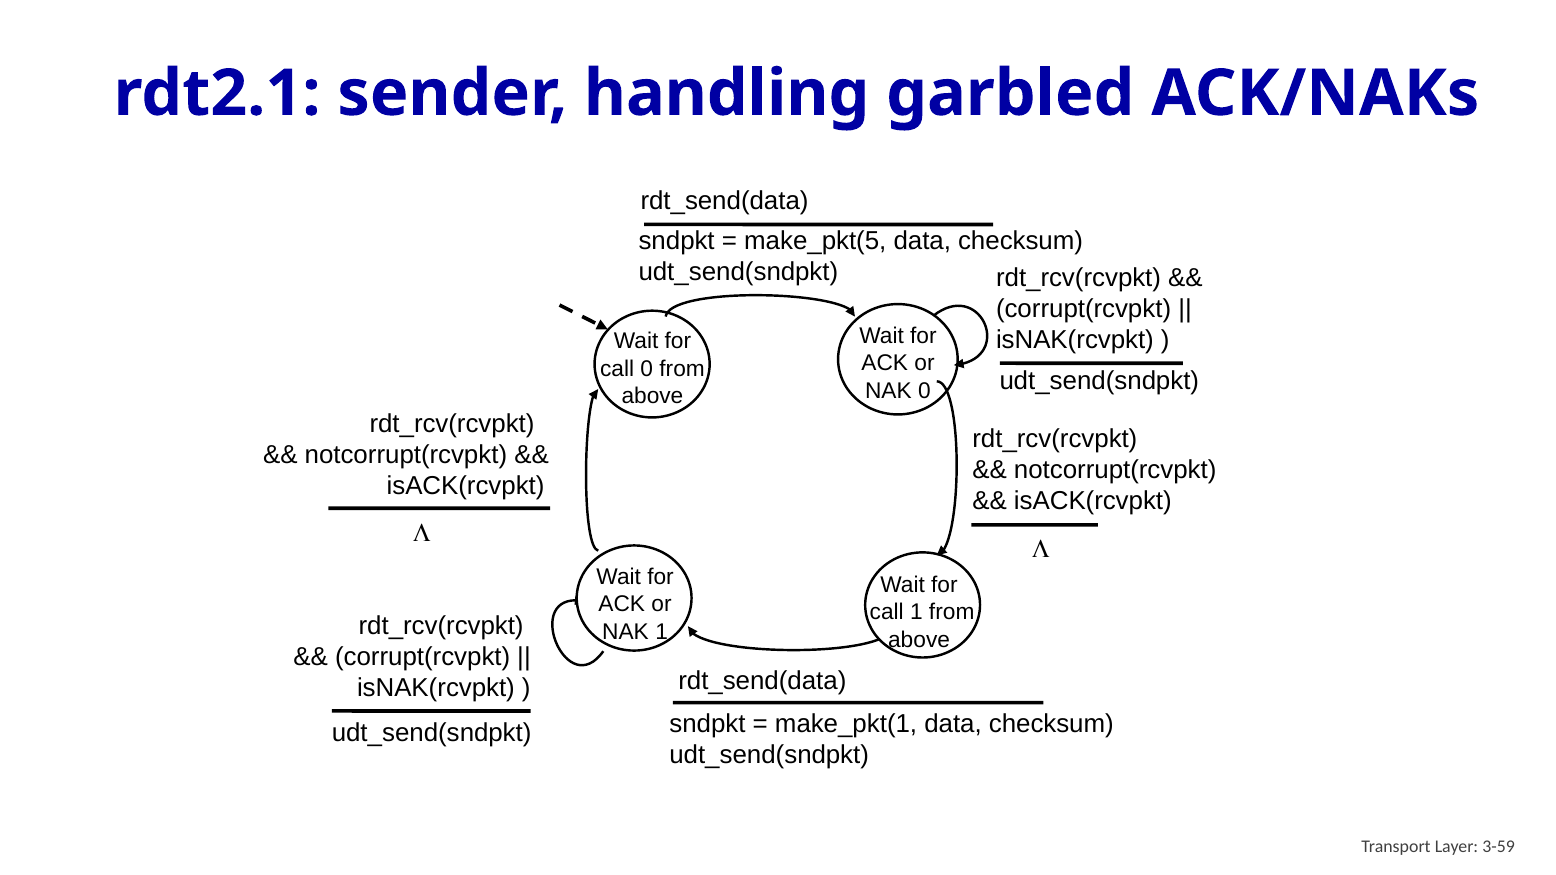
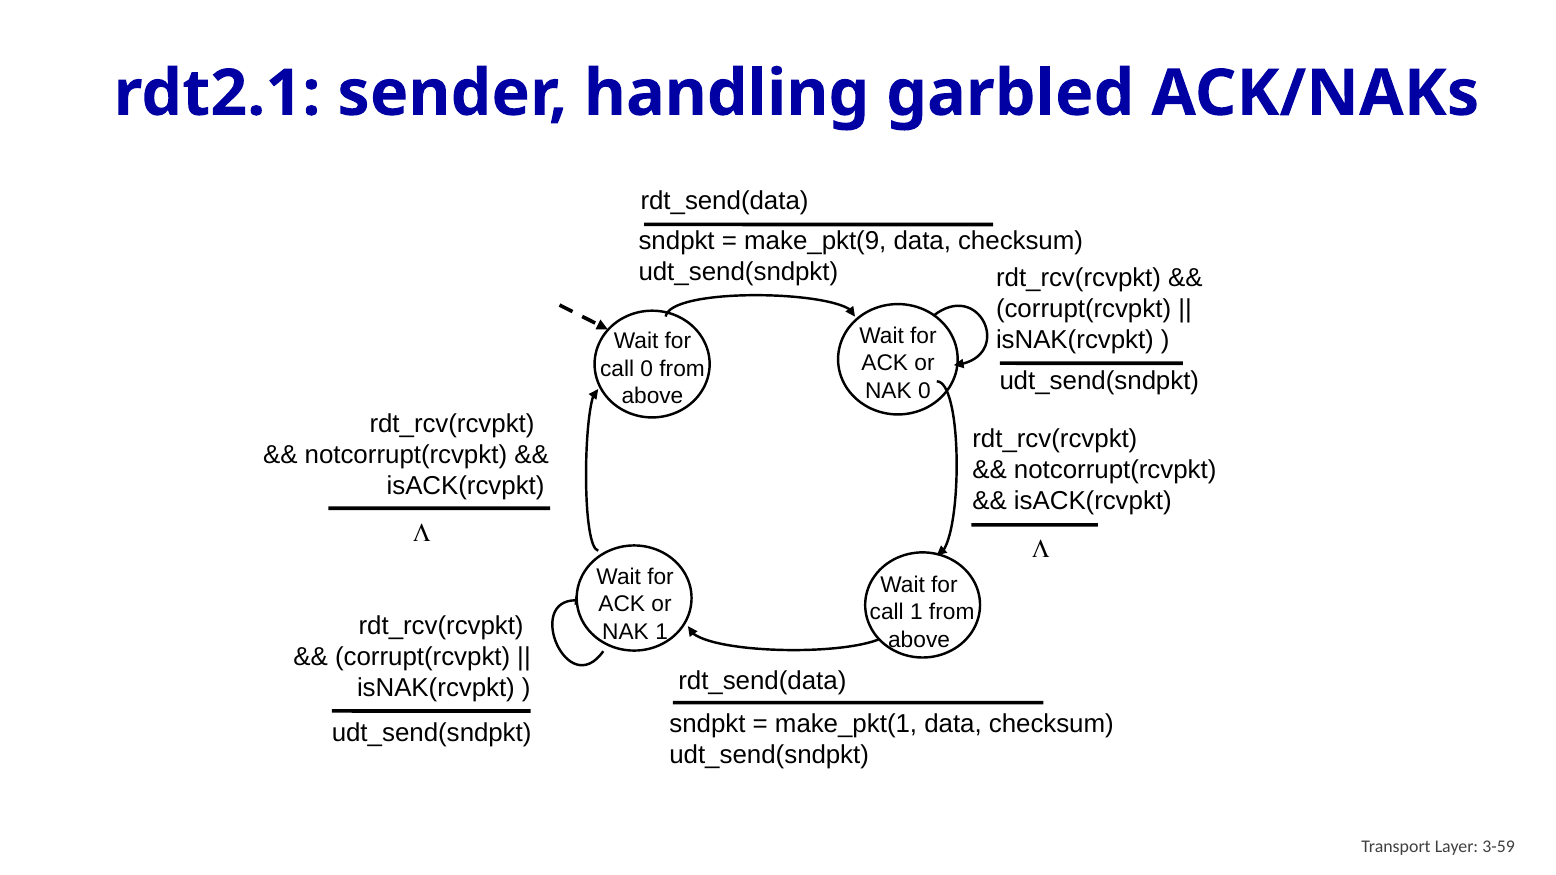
make_pkt(5: make_pkt(5 -> make_pkt(9
